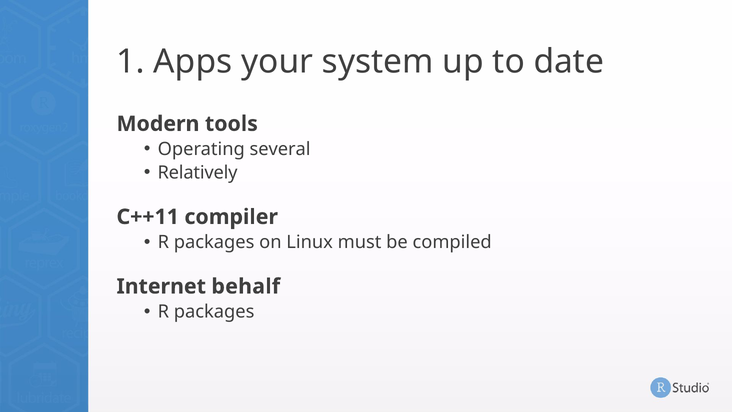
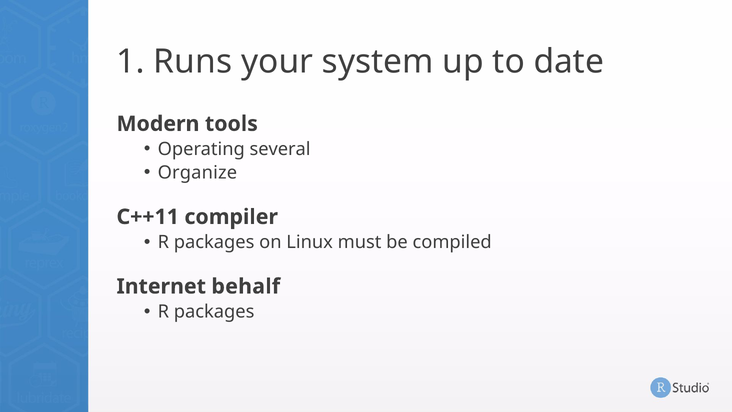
Apps: Apps -> Runs
Relatively: Relatively -> Organize
